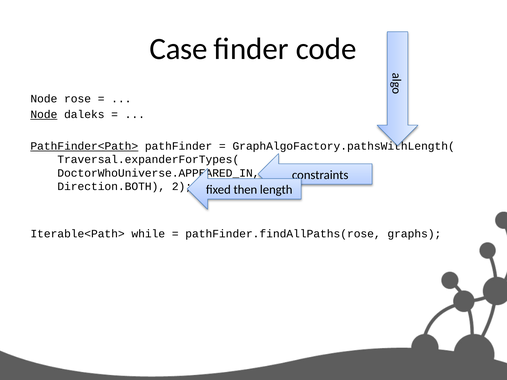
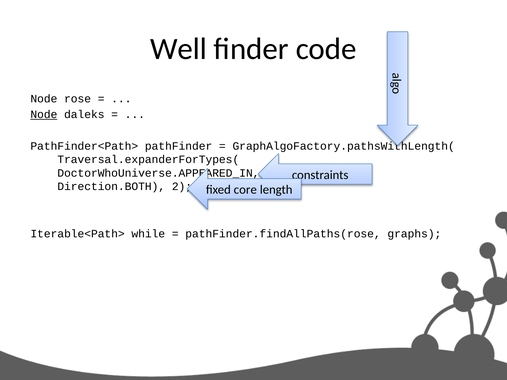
Case: Case -> Well
PathFinder<Path> underline: present -> none
then: then -> core
